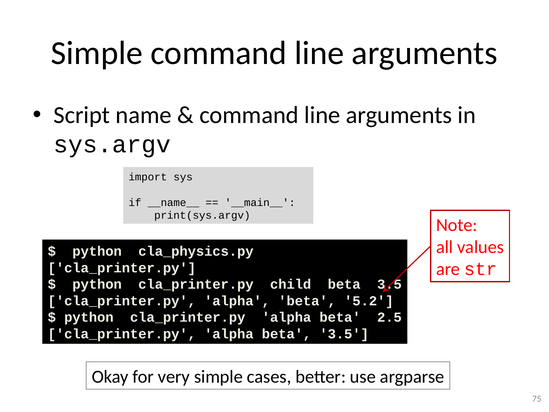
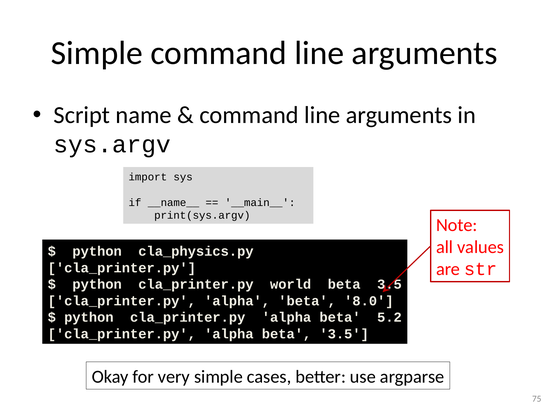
child: child -> world
5.2: 5.2 -> 8.0
2.5: 2.5 -> 5.2
